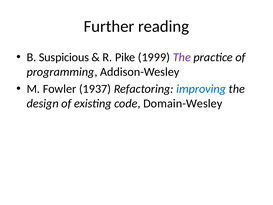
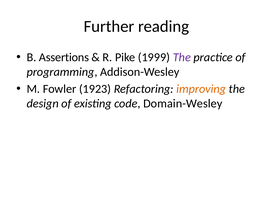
Suspicious: Suspicious -> Assertions
1937: 1937 -> 1923
improving colour: blue -> orange
